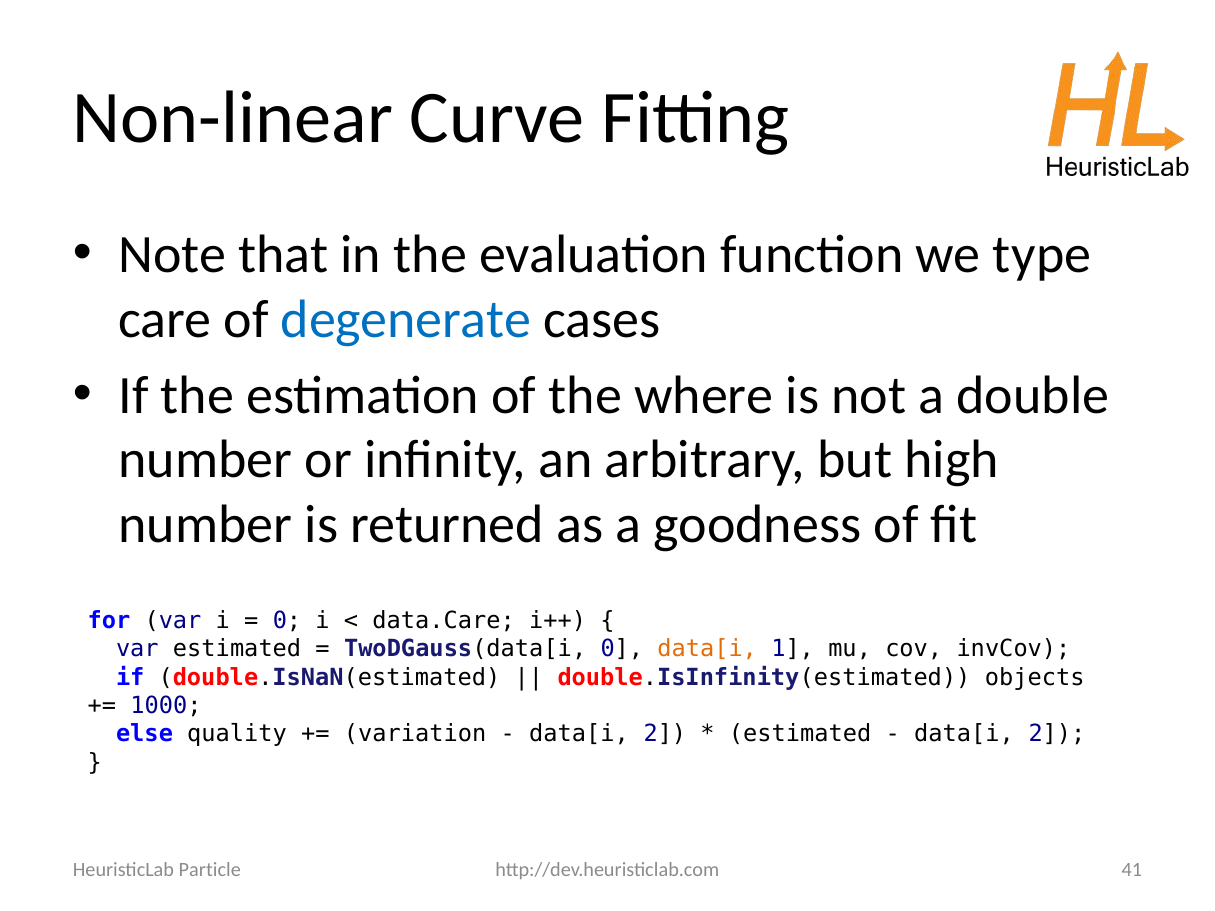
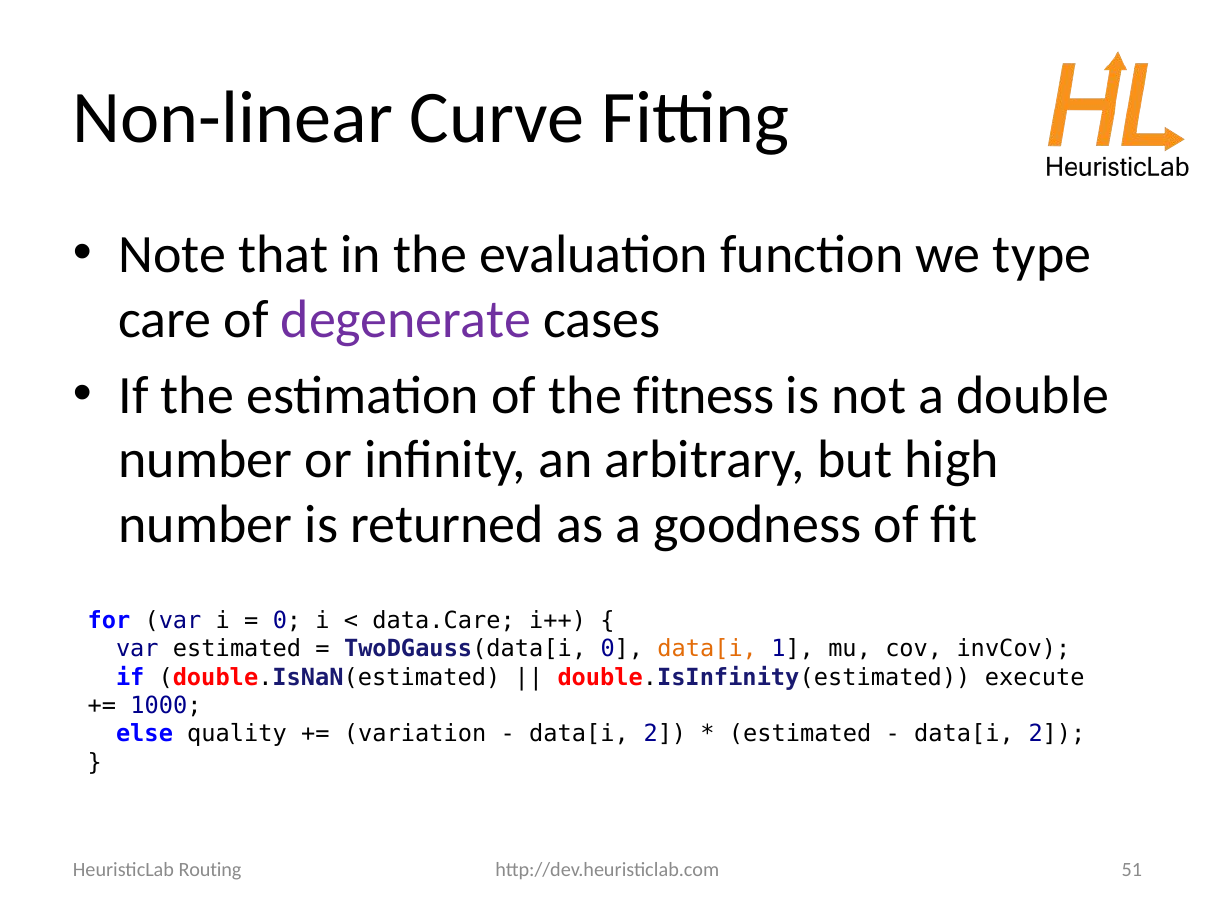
degenerate colour: blue -> purple
where: where -> fitness
objects: objects -> execute
41: 41 -> 51
Particle: Particle -> Routing
